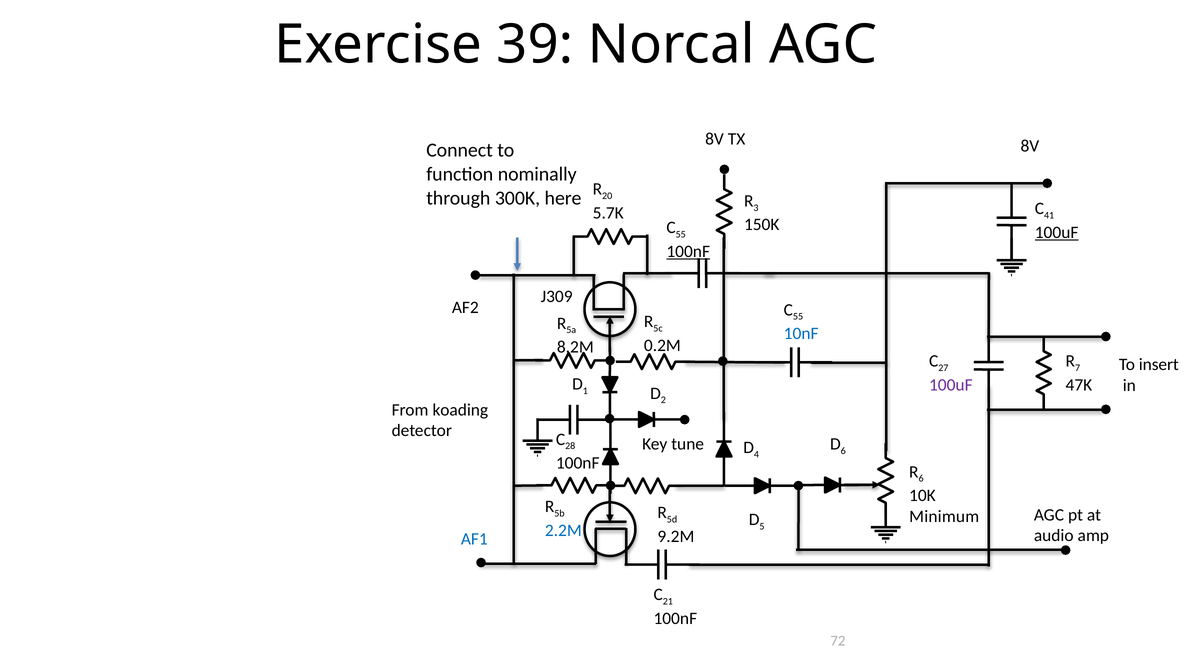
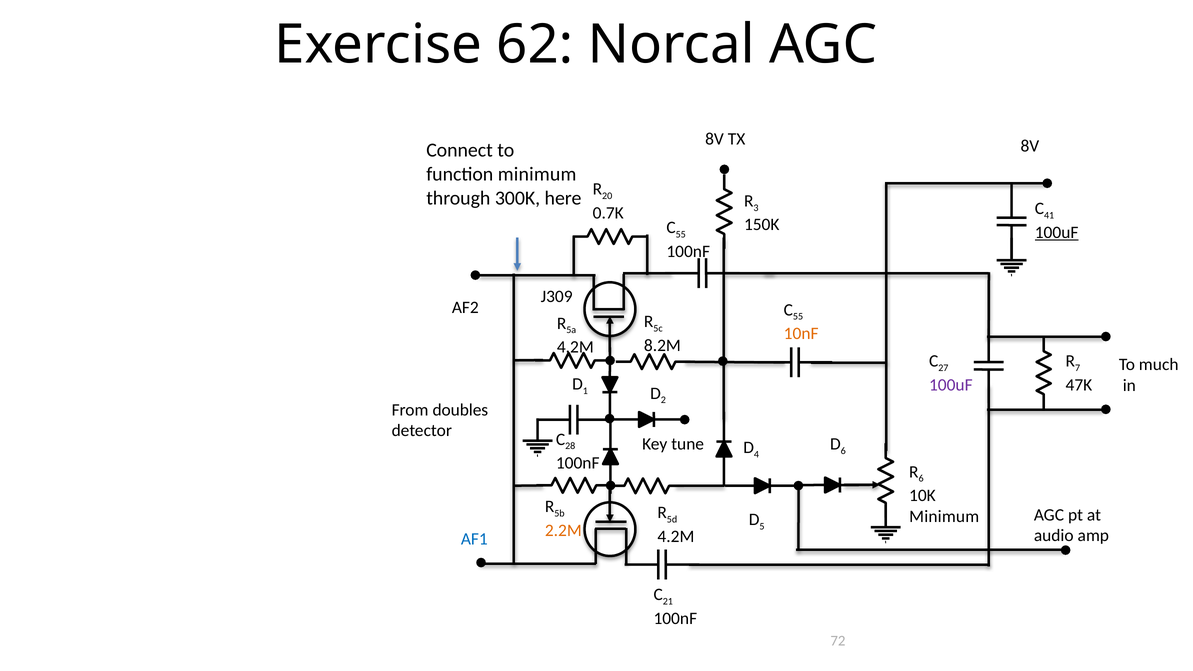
39: 39 -> 62
function nominally: nominally -> minimum
5.7K: 5.7K -> 0.7K
100nF at (688, 252) underline: present -> none
10nF colour: blue -> orange
0.2M: 0.2M -> 8.2M
8.2M at (575, 347): 8.2M -> 4.2M
insert: insert -> much
koading: koading -> doubles
2.2M colour: blue -> orange
9.2M at (676, 536): 9.2M -> 4.2M
